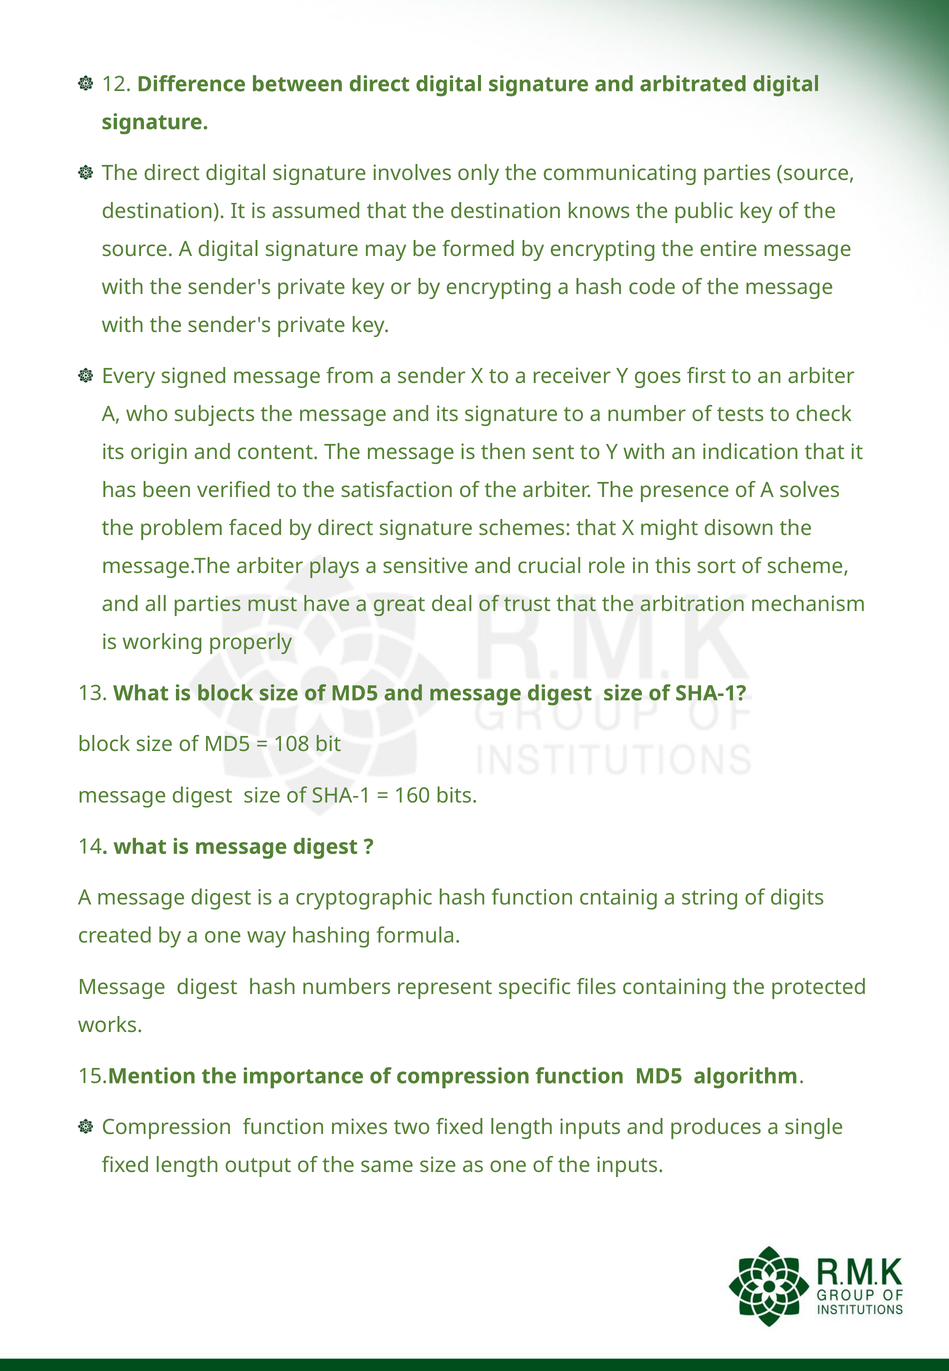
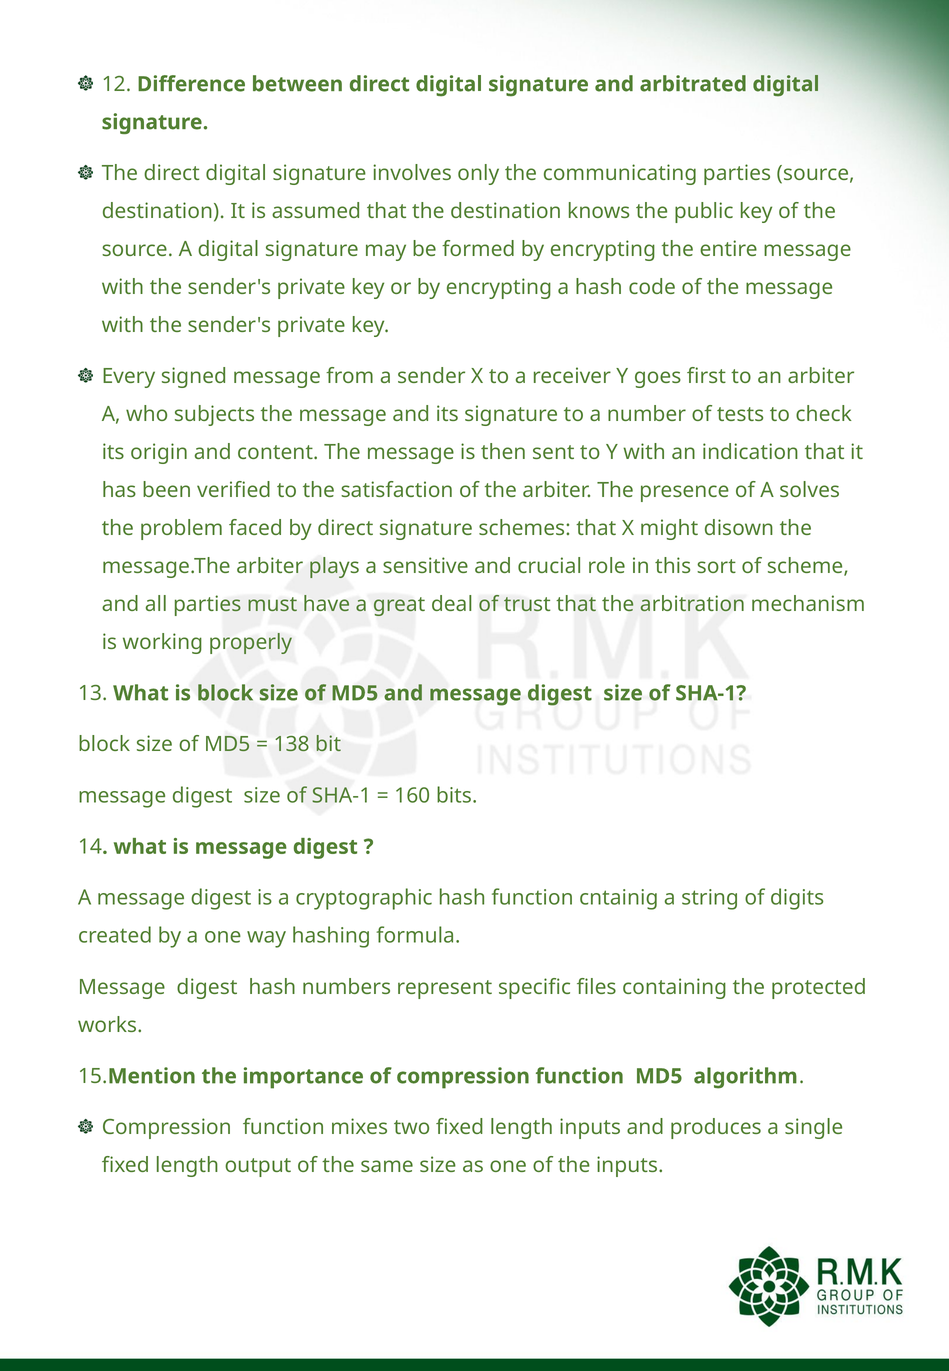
108: 108 -> 138
